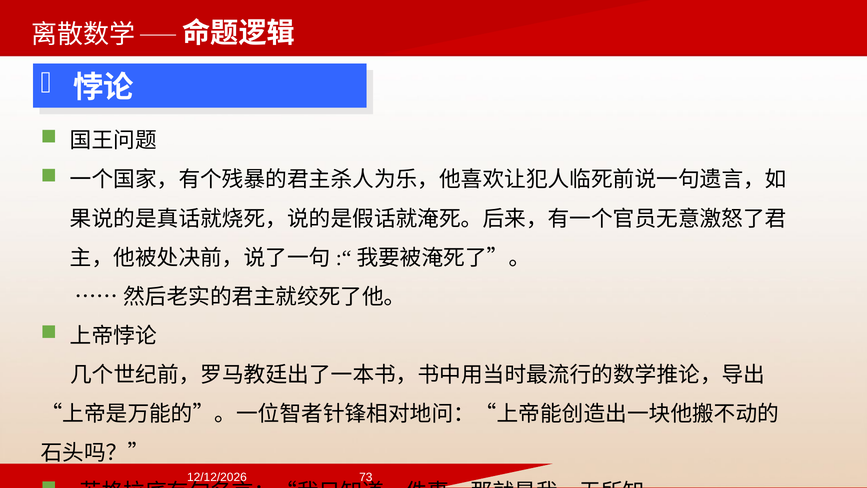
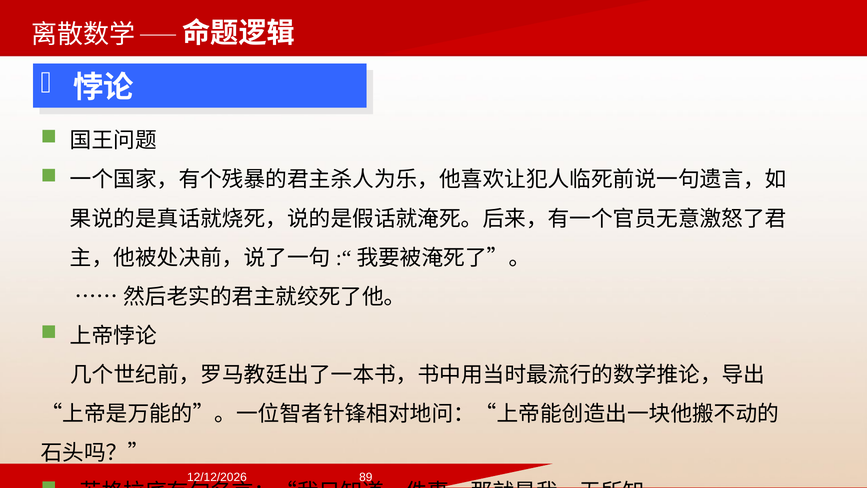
73: 73 -> 89
